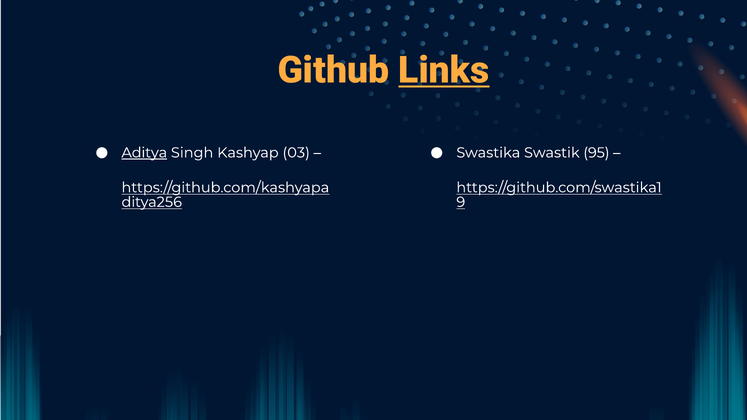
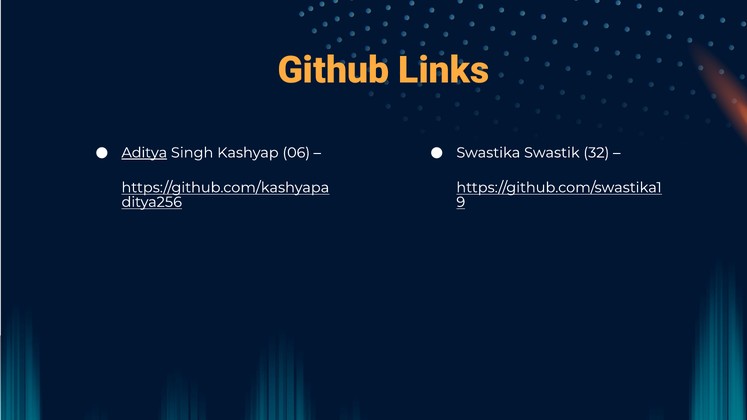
Links underline: present -> none
03: 03 -> 06
95: 95 -> 32
